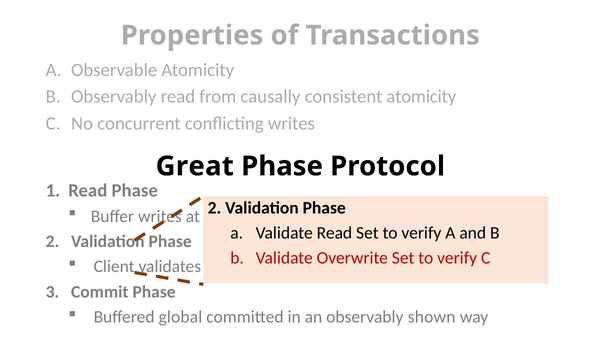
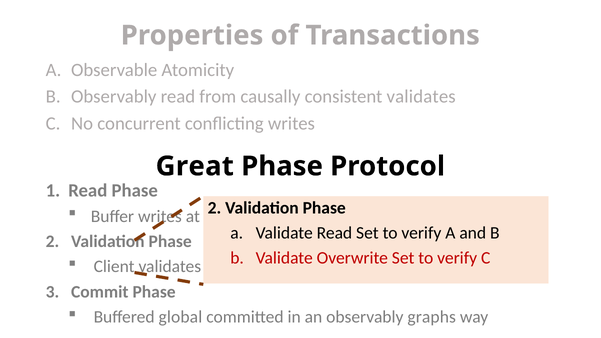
consistent atomicity: atomicity -> validates
shown: shown -> graphs
